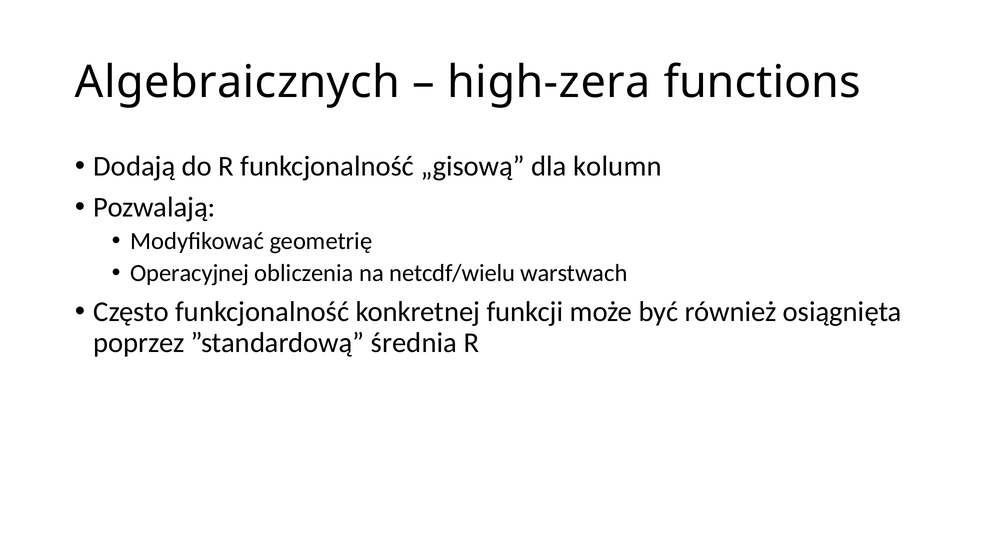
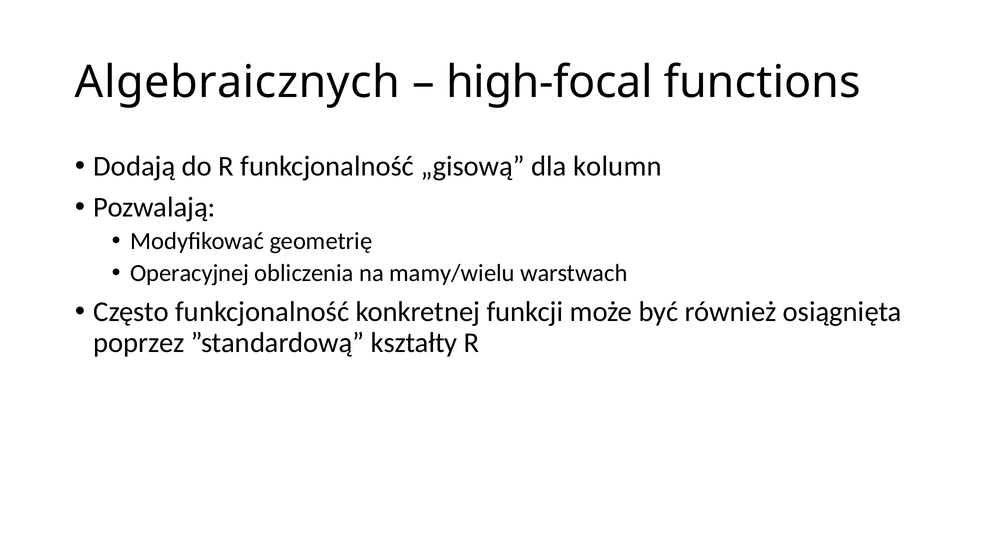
high-zera: high-zera -> high-focal
netcdf/wielu: netcdf/wielu -> mamy/wielu
średnia: średnia -> kształty
